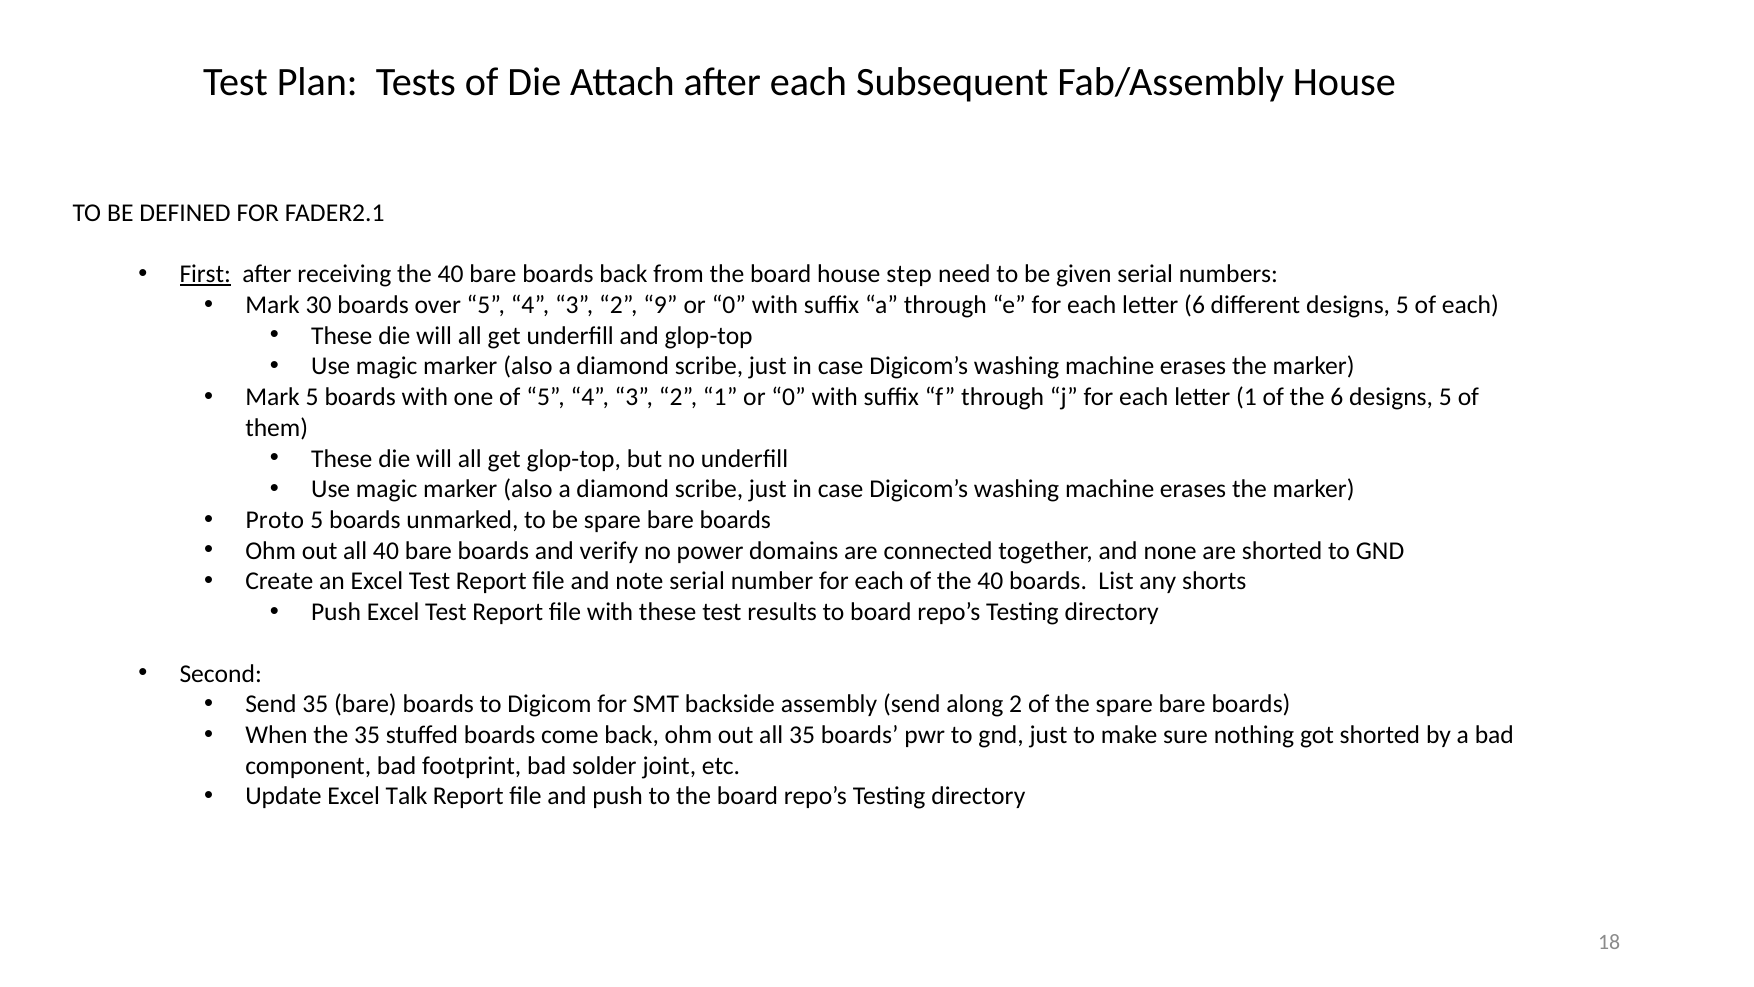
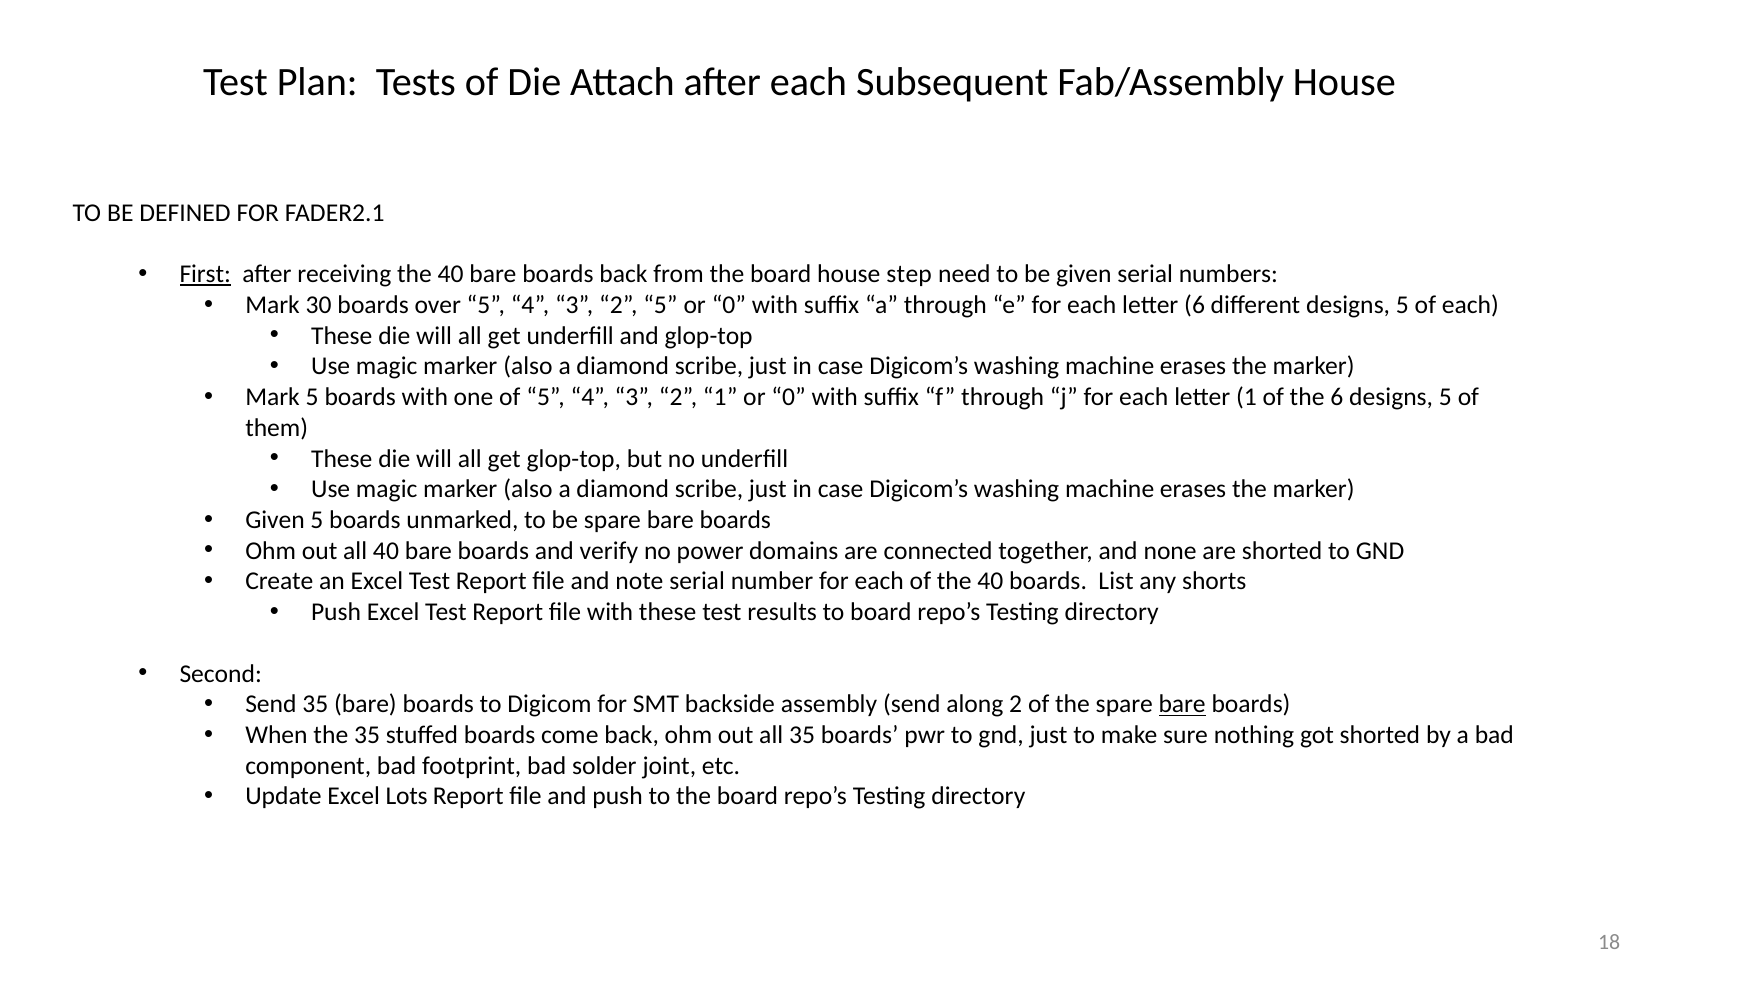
2 9: 9 -> 5
Proto at (275, 520): Proto -> Given
bare at (1182, 704) underline: none -> present
Talk: Talk -> Lots
